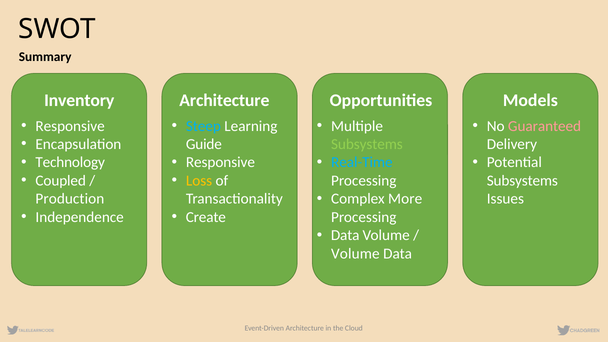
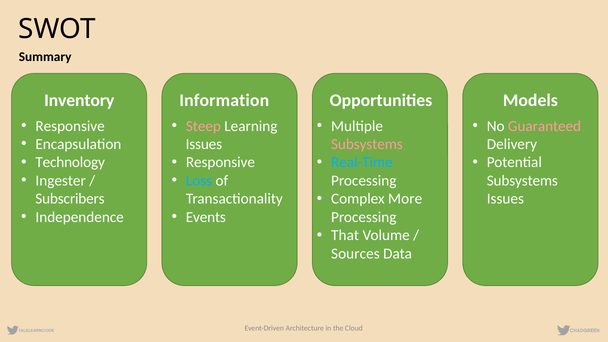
Architecture at (224, 100): Architecture -> Information
Steep colour: light blue -> pink
Guide at (204, 144): Guide -> Issues
Subsystems at (367, 144) colour: light green -> pink
Coupled: Coupled -> Ingester
Loss colour: yellow -> light blue
Production: Production -> Subscribers
Create: Create -> Events
Data at (345, 235): Data -> That
Volume at (355, 254): Volume -> Sources
